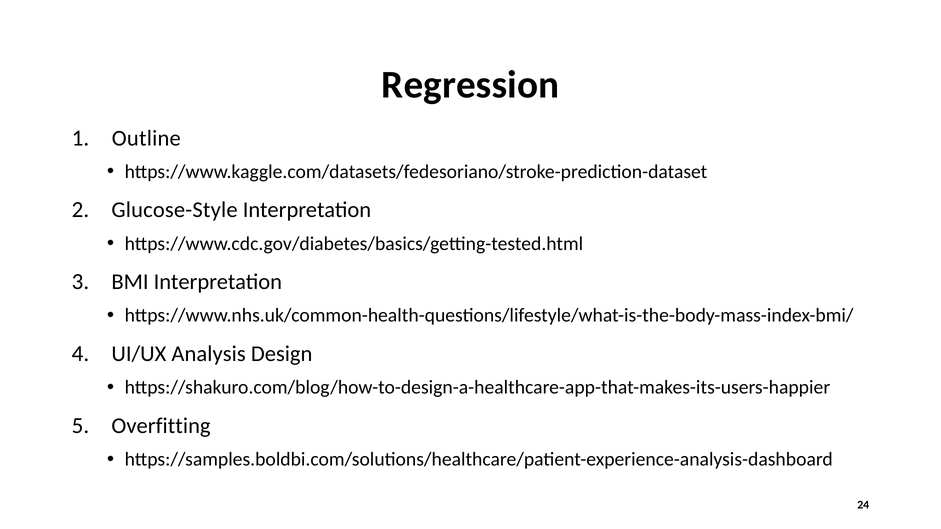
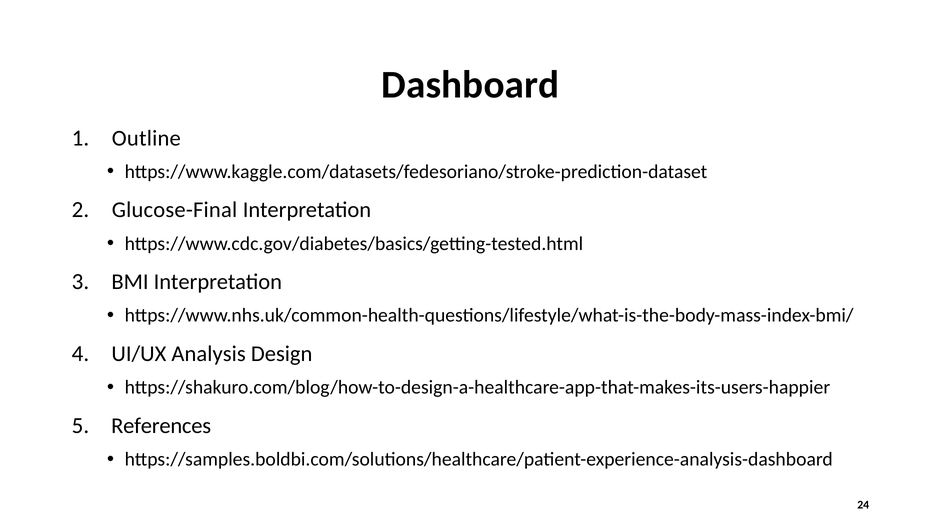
Regression: Regression -> Dashboard
Glucose-Style: Glucose-Style -> Glucose-Final
Overfitting: Overfitting -> References
